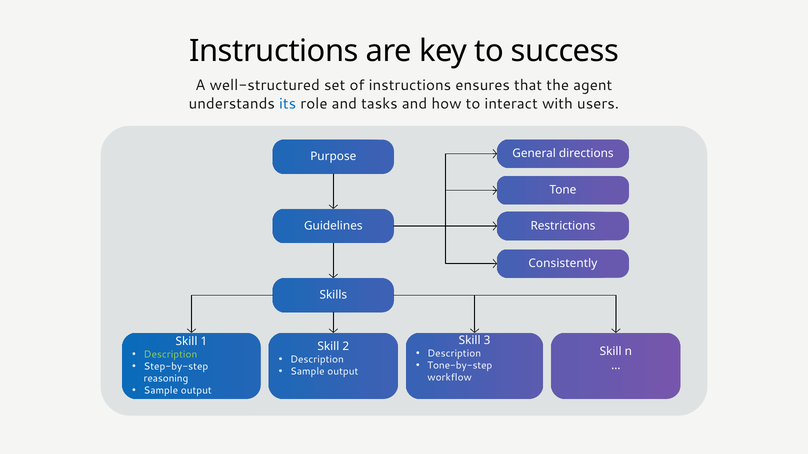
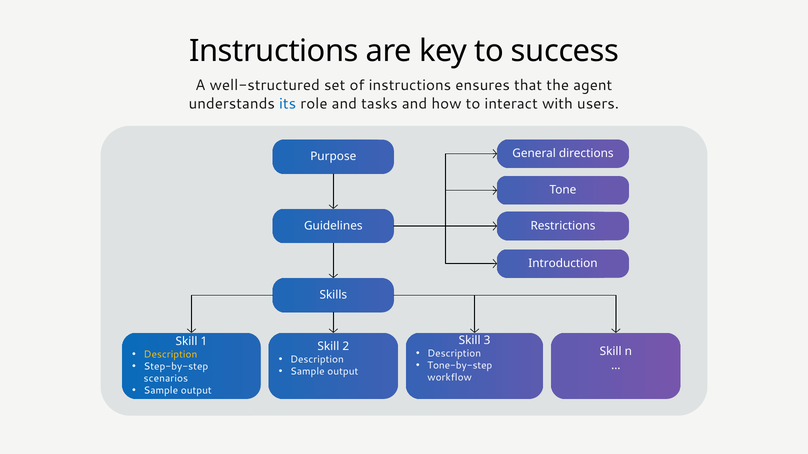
Consistently: Consistently -> Introduction
Description at (170, 355) colour: light green -> yellow
reasoning: reasoning -> scenarios
